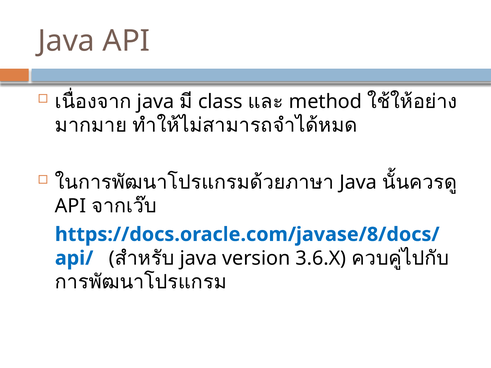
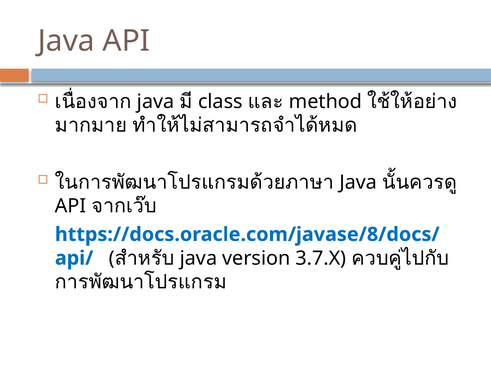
3.6.X: 3.6.X -> 3.7.X
